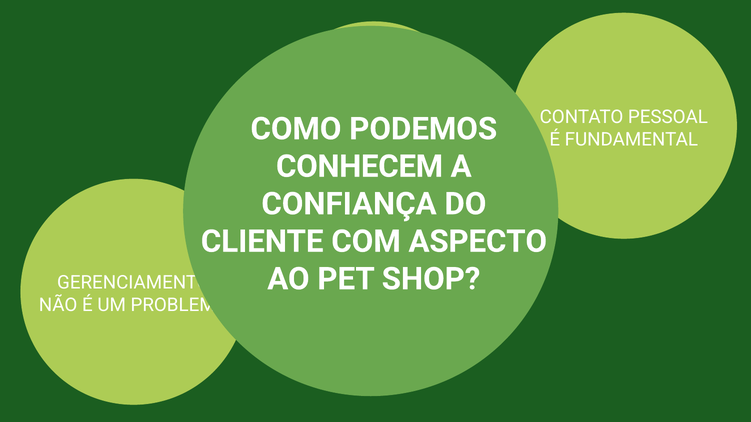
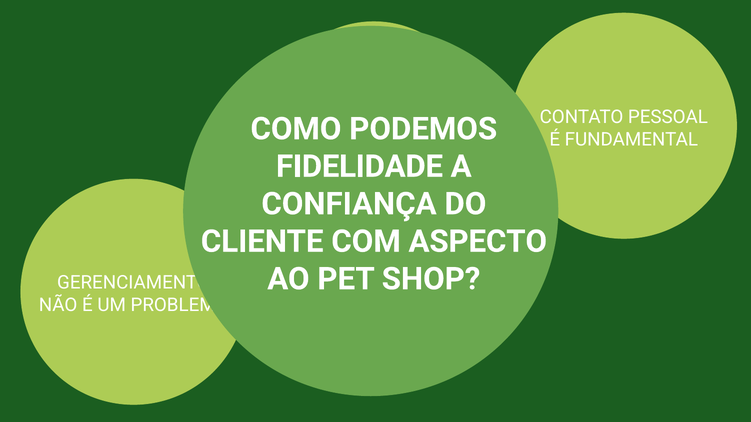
CONHECEM at (360, 167): CONHECEM -> FIDELIDADE
